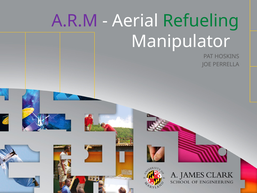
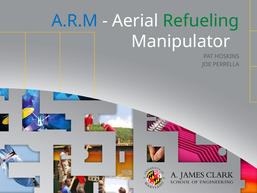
A.R.M colour: purple -> blue
